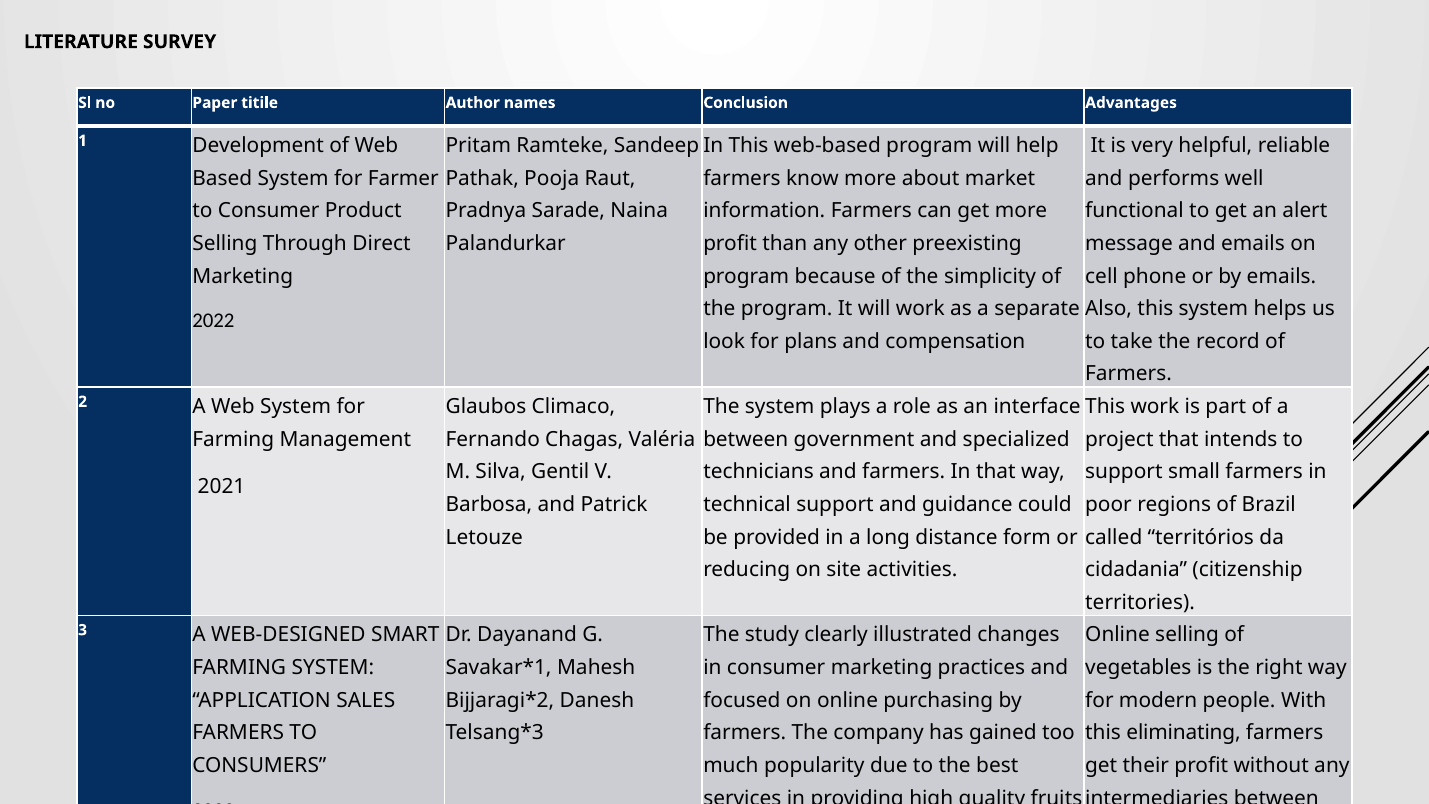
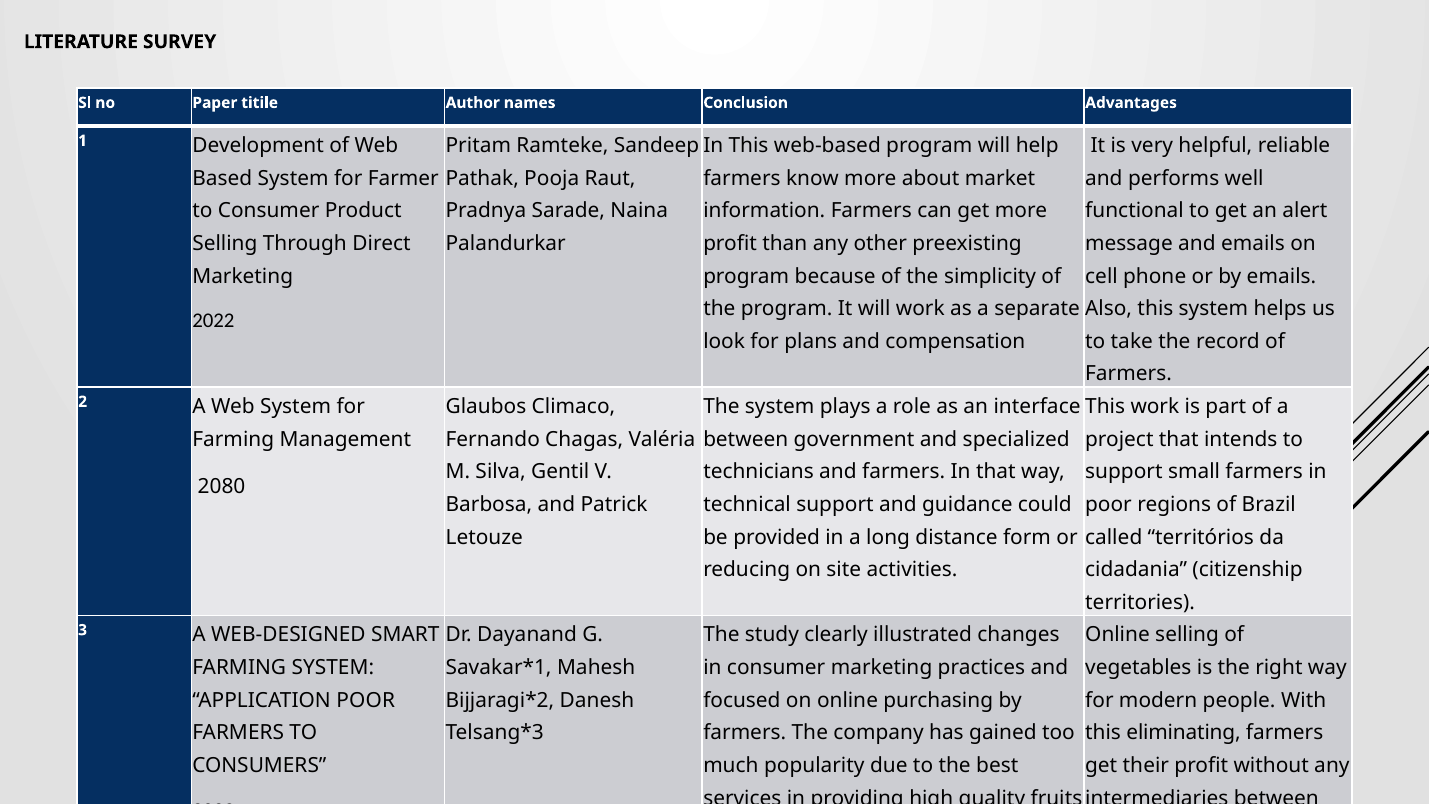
2021: 2021 -> 2080
APPLICATION SALES: SALES -> POOR
